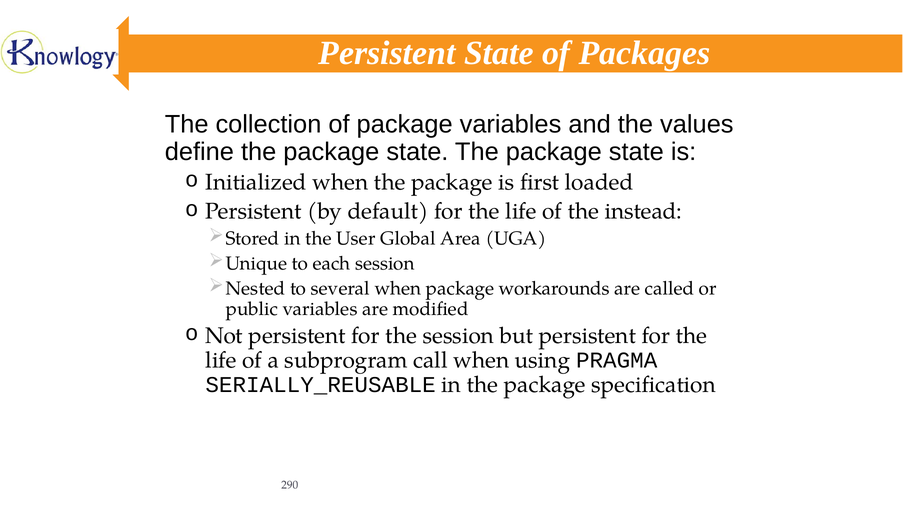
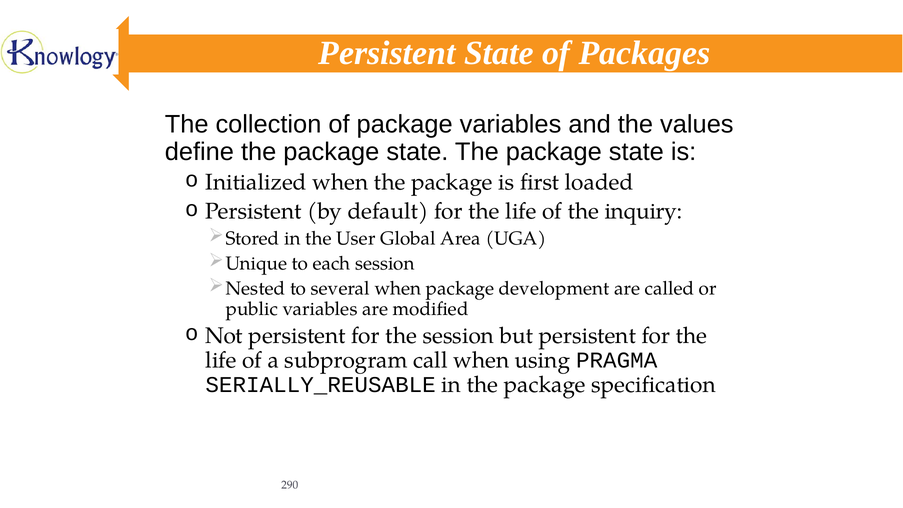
instead: instead -> inquiry
workarounds: workarounds -> development
